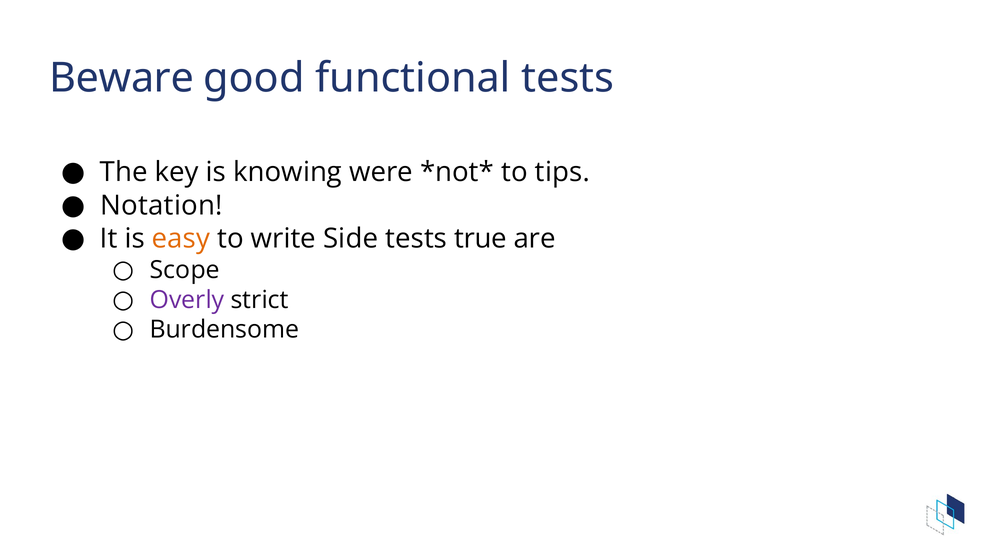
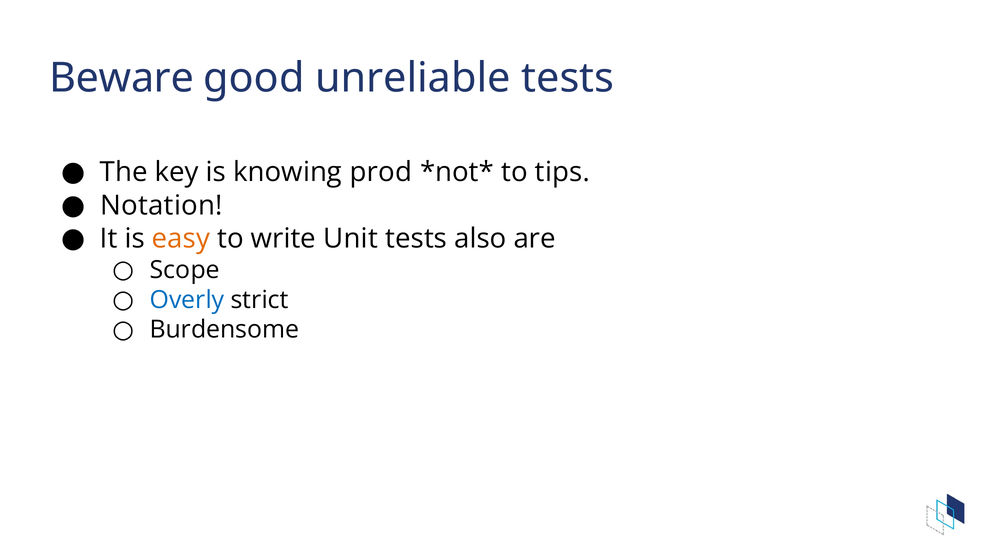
functional: functional -> unreliable
were: were -> prod
Side: Side -> Unit
true: true -> also
Overly colour: purple -> blue
